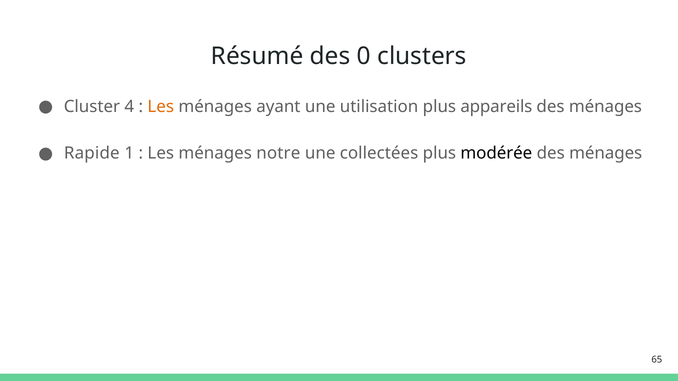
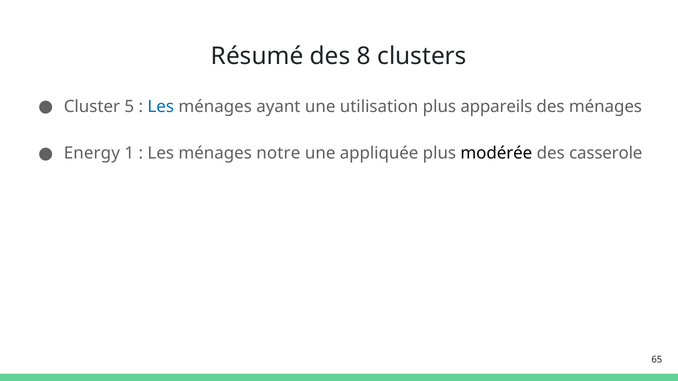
0: 0 -> 8
4: 4 -> 5
Les at (161, 107) colour: orange -> blue
Rapide: Rapide -> Energy
collectées: collectées -> appliquée
ménages at (606, 153): ménages -> casserole
